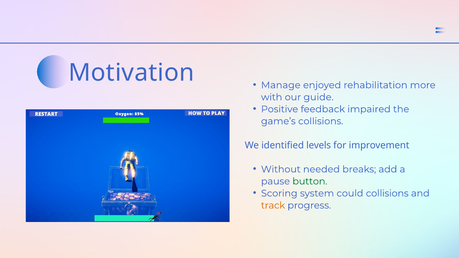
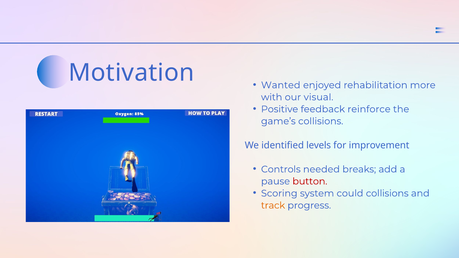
Manage: Manage -> Wanted
guide: guide -> visual
impaired: impaired -> reinforce
Without: Without -> Controls
button colour: green -> red
